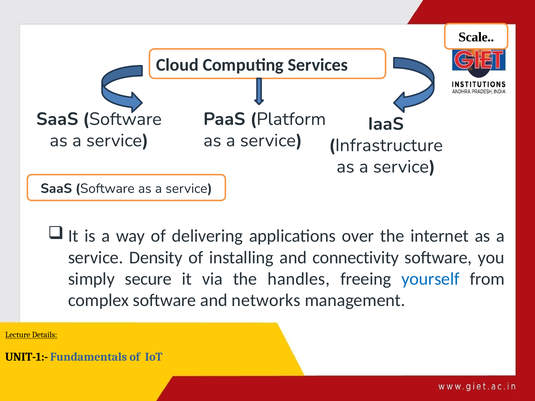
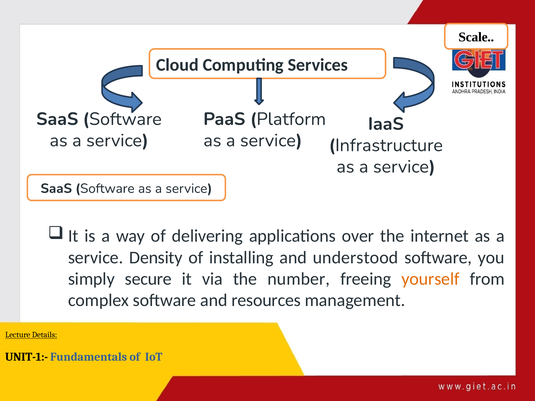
connectivity: connectivity -> understood
handles: handles -> number
yourself colour: blue -> orange
networks: networks -> resources
